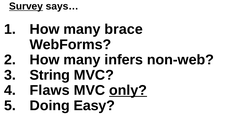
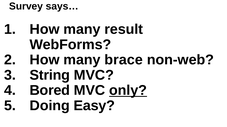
Survey underline: present -> none
brace: brace -> result
infers: infers -> brace
Flaws: Flaws -> Bored
